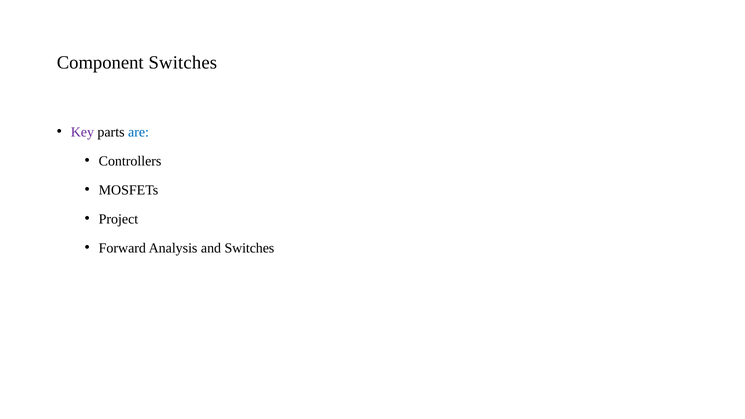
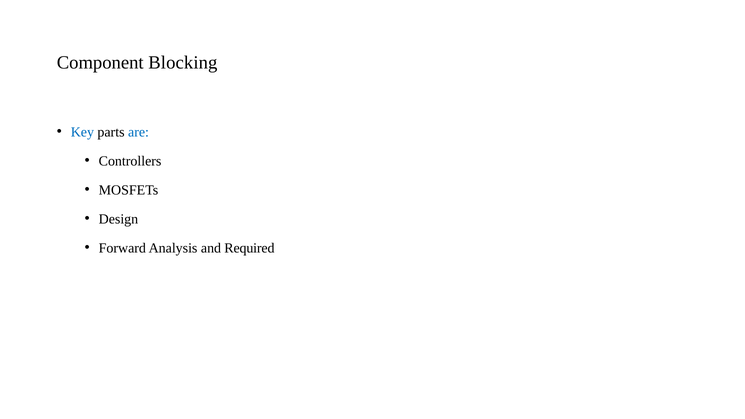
Component Switches: Switches -> Blocking
Key colour: purple -> blue
Project: Project -> Design
and Switches: Switches -> Required
